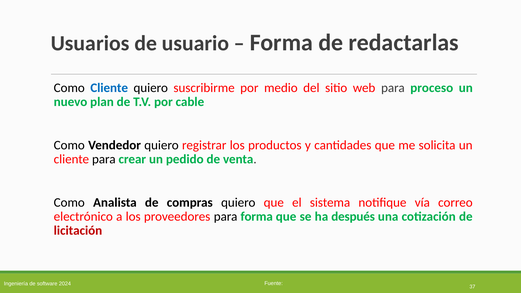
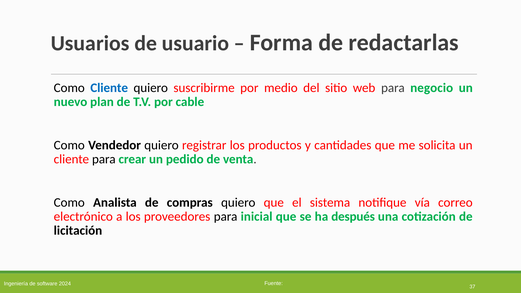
proceso: proceso -> negocio
para forma: forma -> inicial
licitación colour: red -> black
